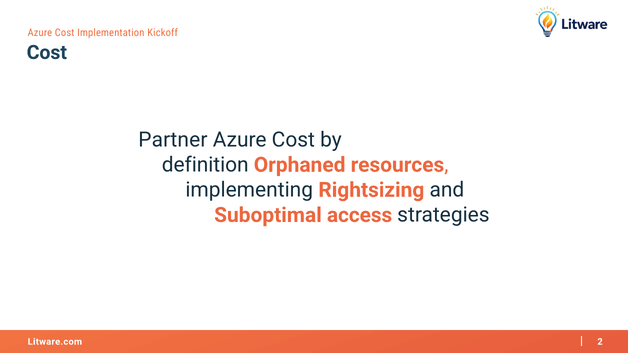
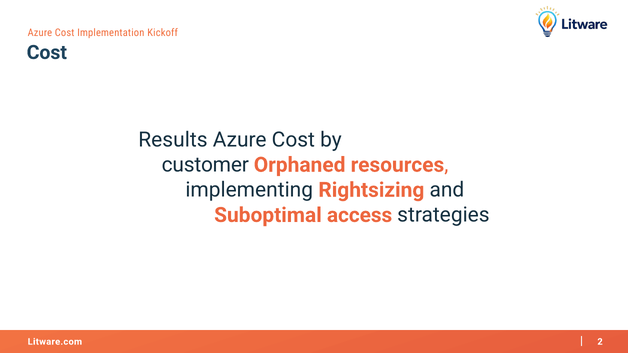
Partner: Partner -> Results
definition: definition -> customer
